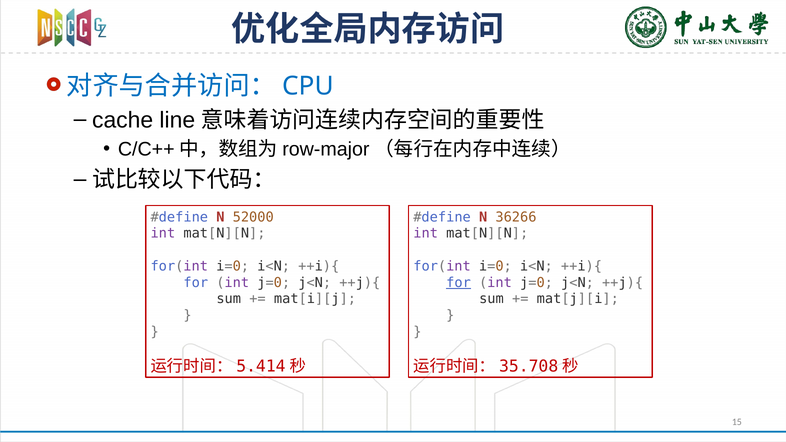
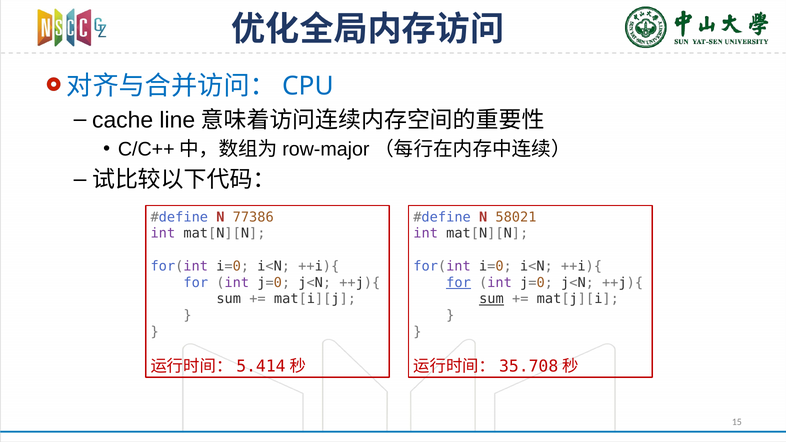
52000: 52000 -> 77386
36266: 36266 -> 58021
sum at (491, 299) underline: none -> present
